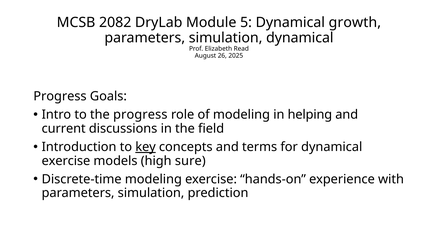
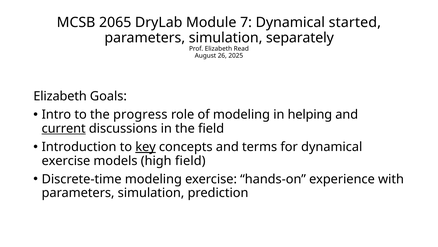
2082: 2082 -> 2065
5: 5 -> 7
growth: growth -> started
simulation dynamical: dynamical -> separately
Progress at (60, 96): Progress -> Elizabeth
current underline: none -> present
high sure: sure -> field
